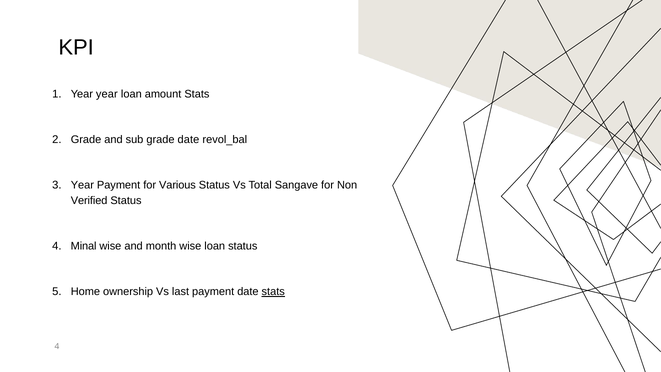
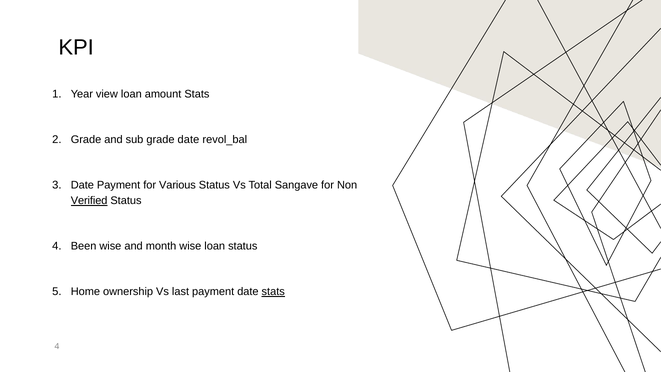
Year year: year -> view
Year at (82, 185): Year -> Date
Verified underline: none -> present
Minal: Minal -> Been
